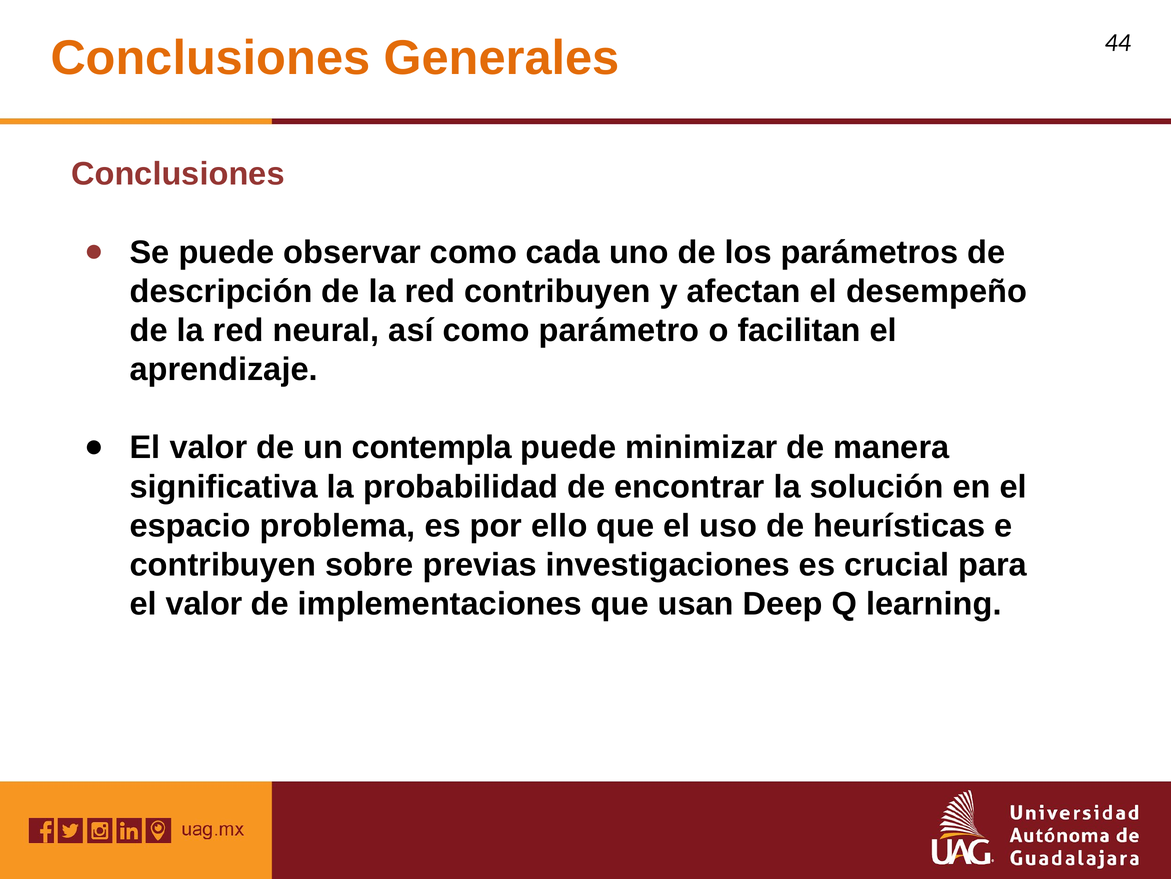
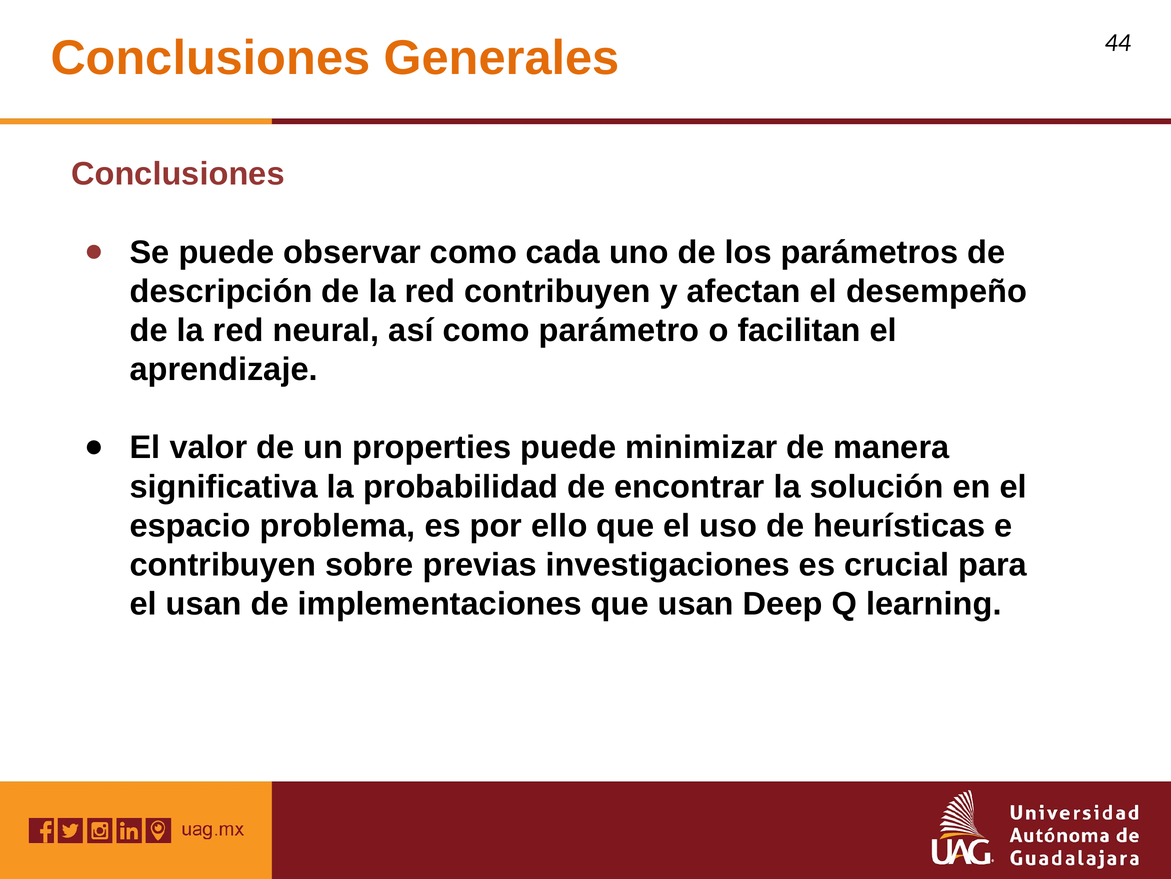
contempla: contempla -> properties
valor at (204, 604): valor -> usan
